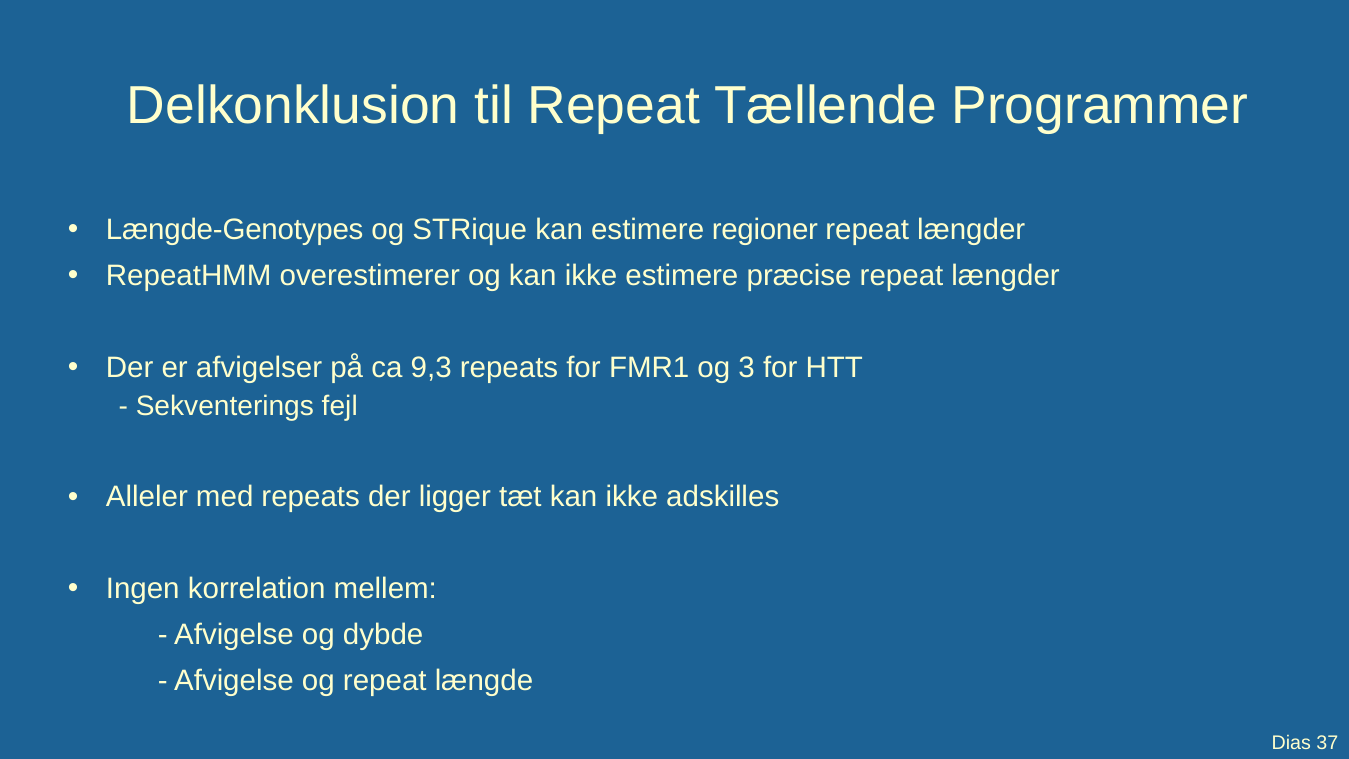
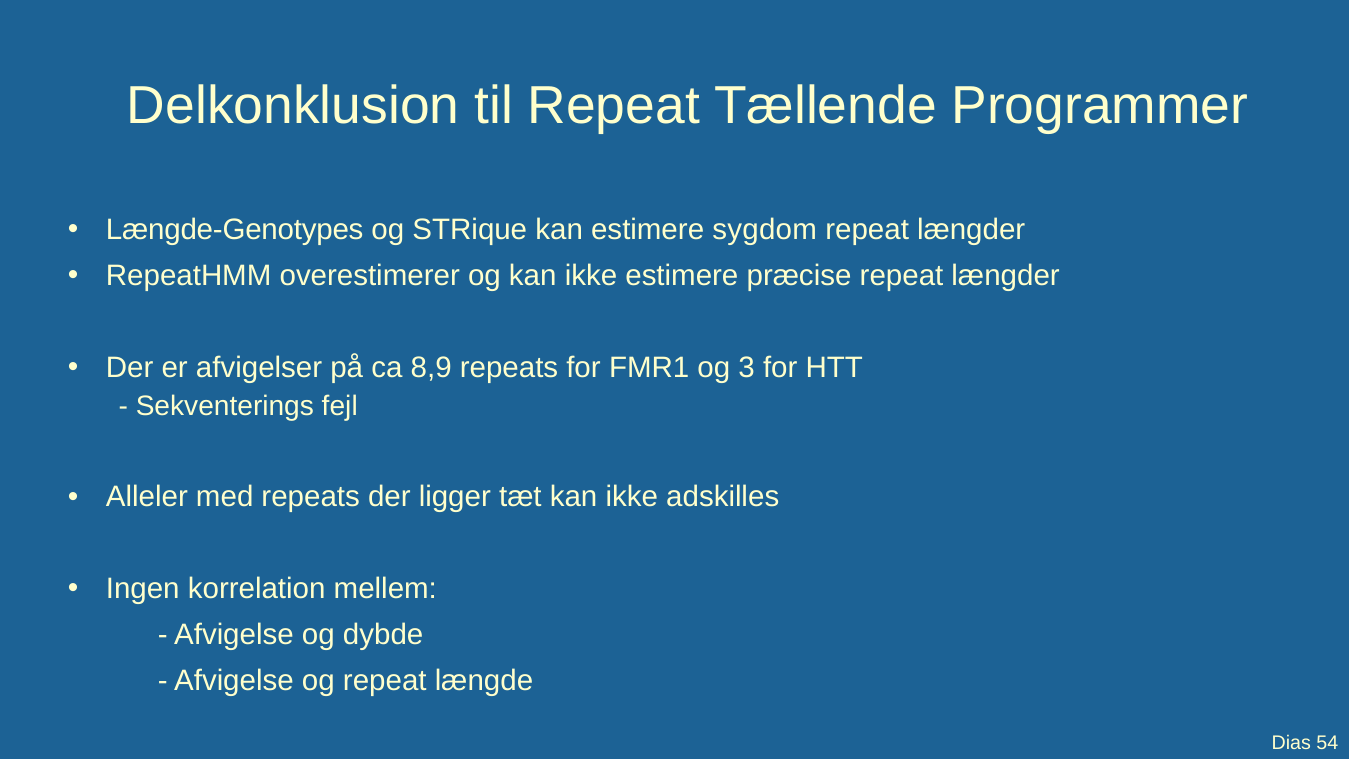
regioner: regioner -> sygdom
9,3: 9,3 -> 8,9
37: 37 -> 54
